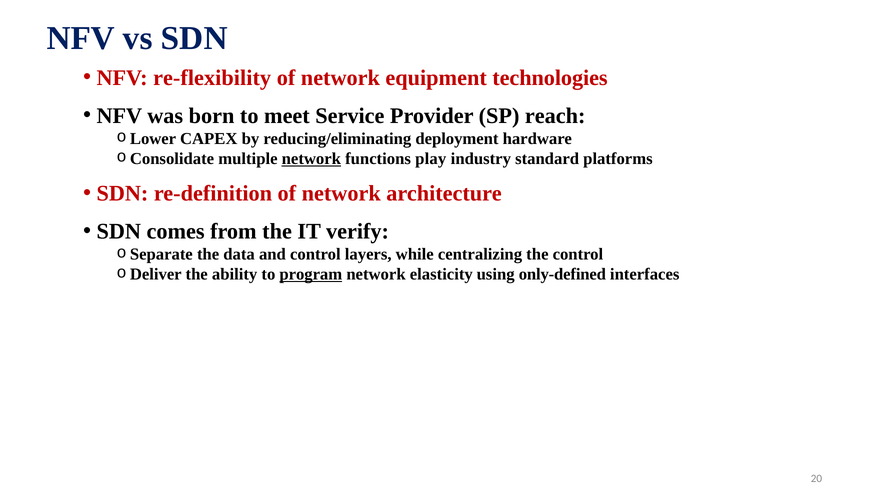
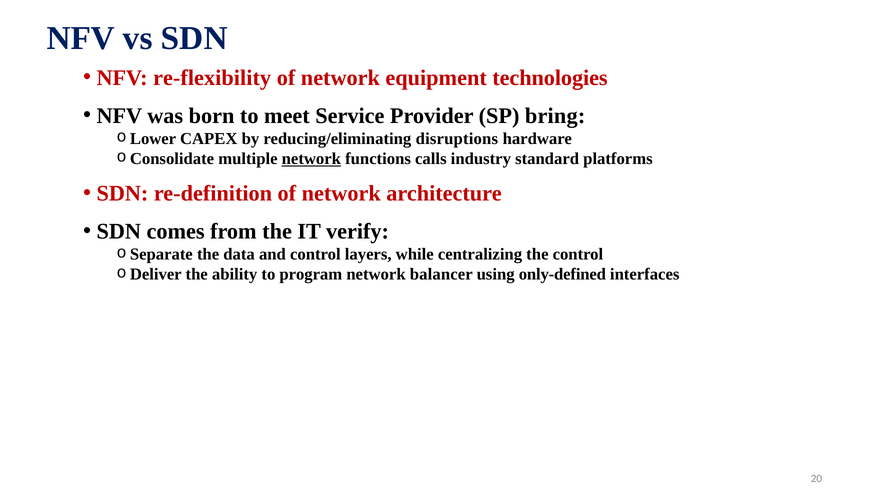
reach: reach -> bring
deployment: deployment -> disruptions
play: play -> calls
program underline: present -> none
elasticity: elasticity -> balancer
